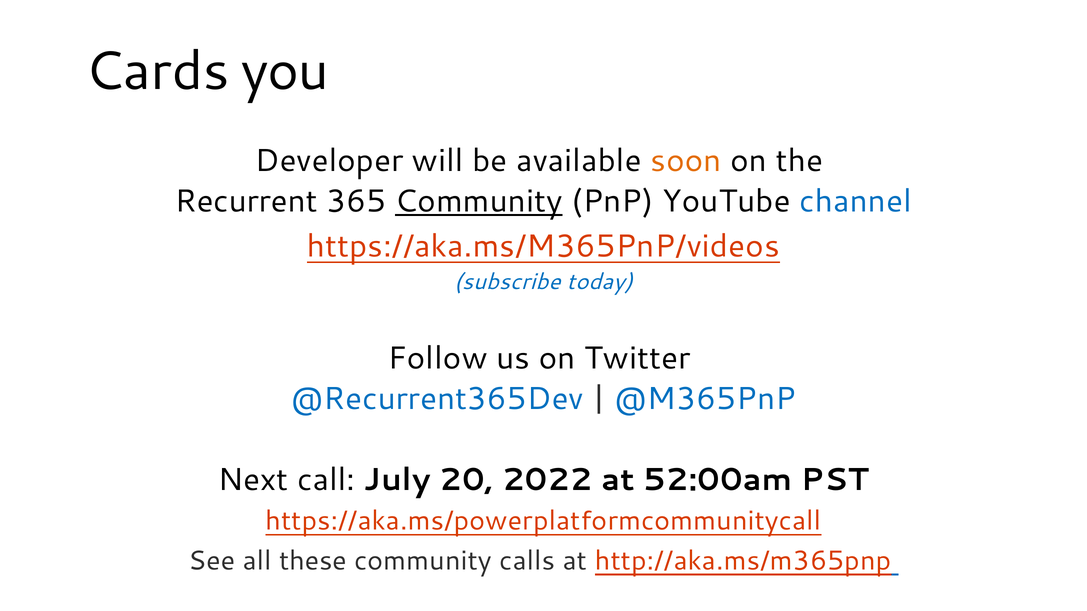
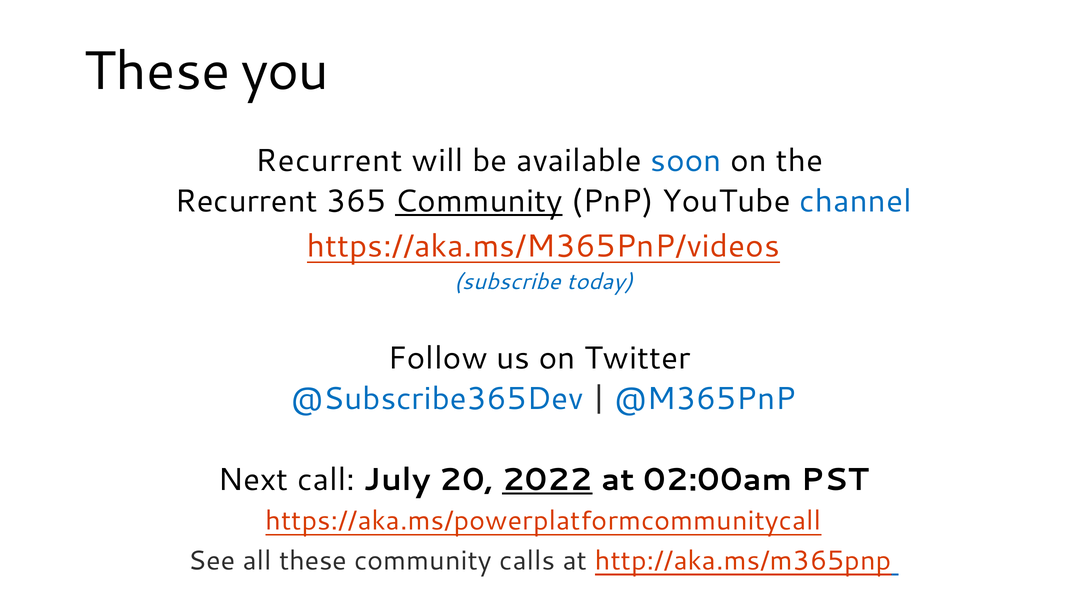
Cards at (157, 71): Cards -> These
Developer at (329, 161): Developer -> Recurrent
soon colour: orange -> blue
@Recurrent365Dev: @Recurrent365Dev -> @Subscribe365Dev
2022 underline: none -> present
52:00am: 52:00am -> 02:00am
